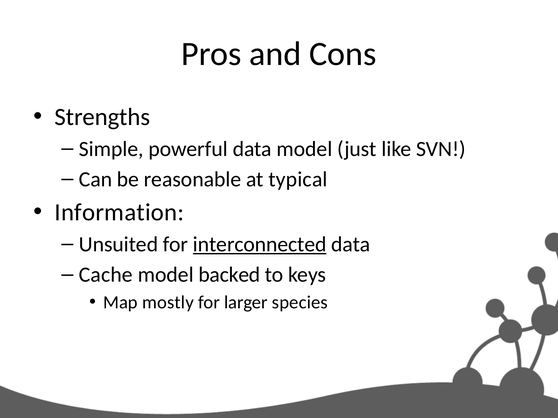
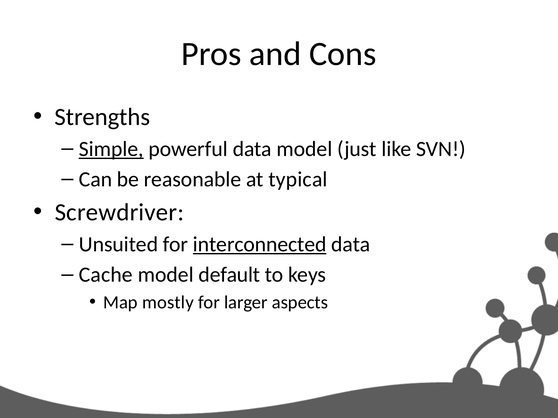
Simple underline: none -> present
Information: Information -> Screwdriver
backed: backed -> default
species: species -> aspects
